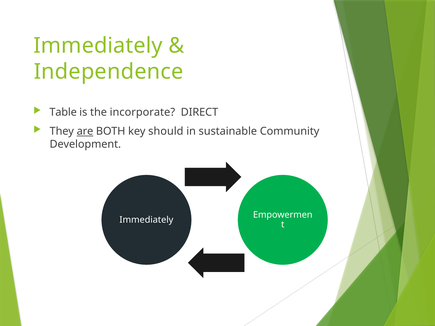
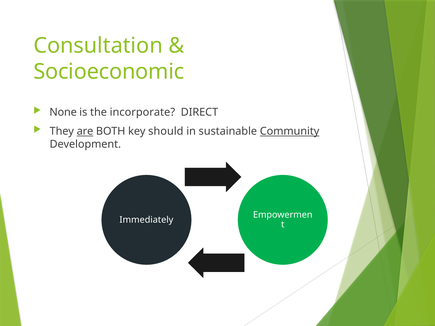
Immediately at (98, 46): Immediately -> Consultation
Independence: Independence -> Socioeconomic
Table: Table -> None
Community underline: none -> present
